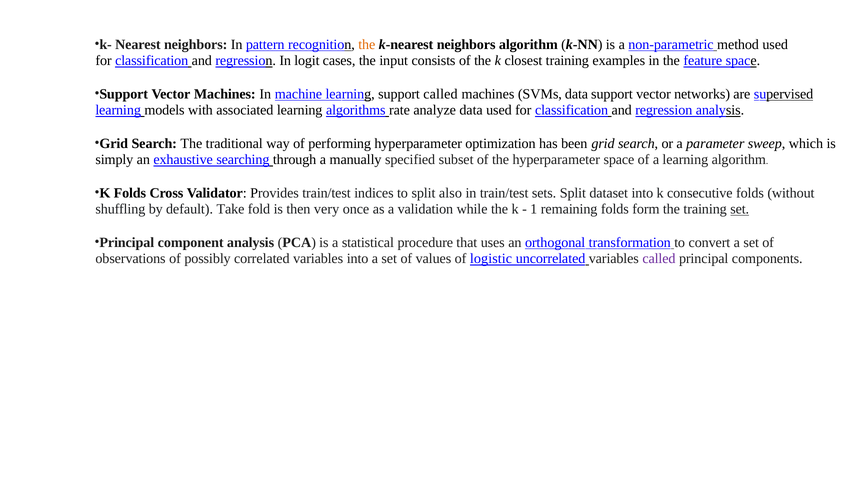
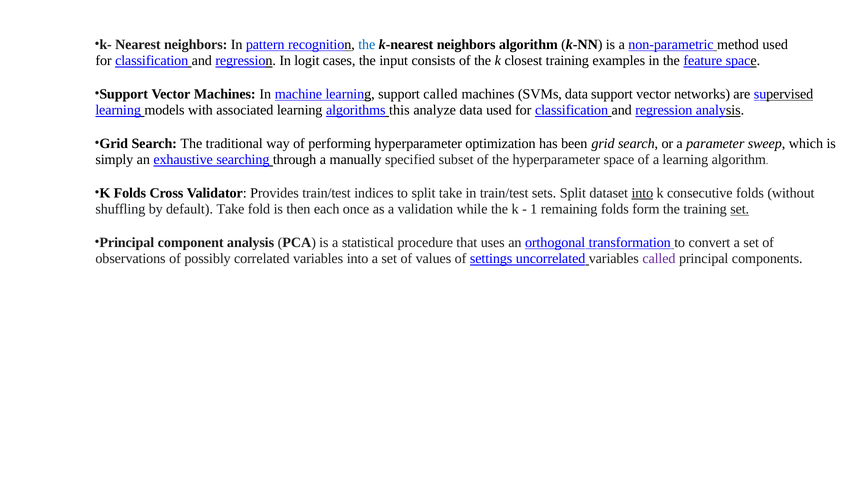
the at (367, 45) colour: orange -> blue
rate: rate -> this
split also: also -> take
into at (642, 193) underline: none -> present
very: very -> each
logistic: logistic -> settings
